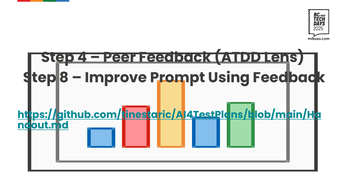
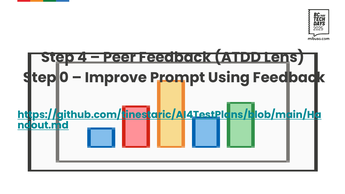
8: 8 -> 0
